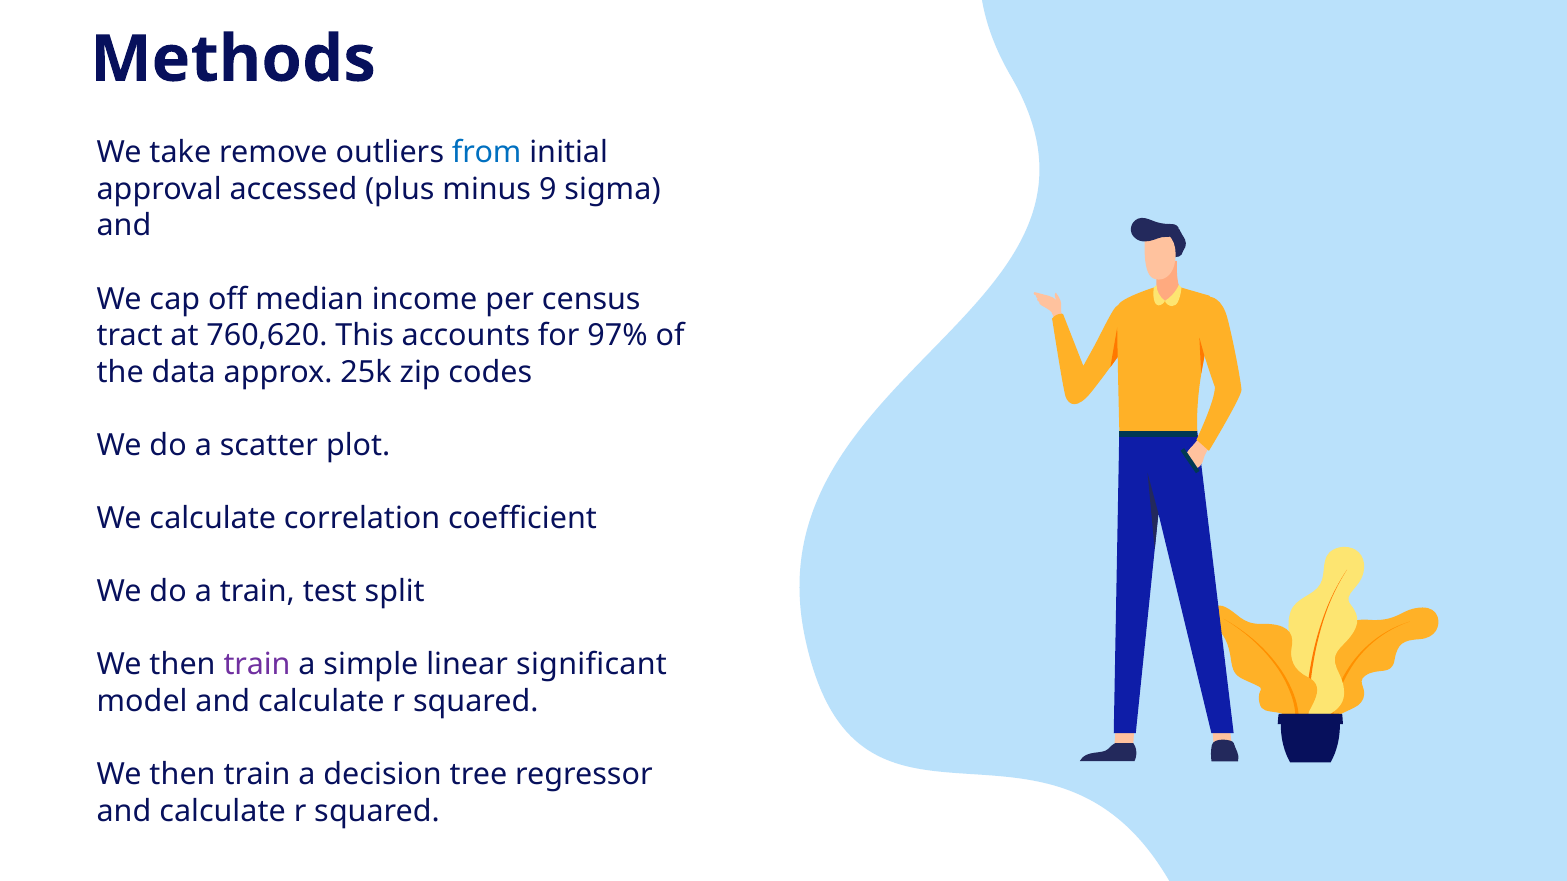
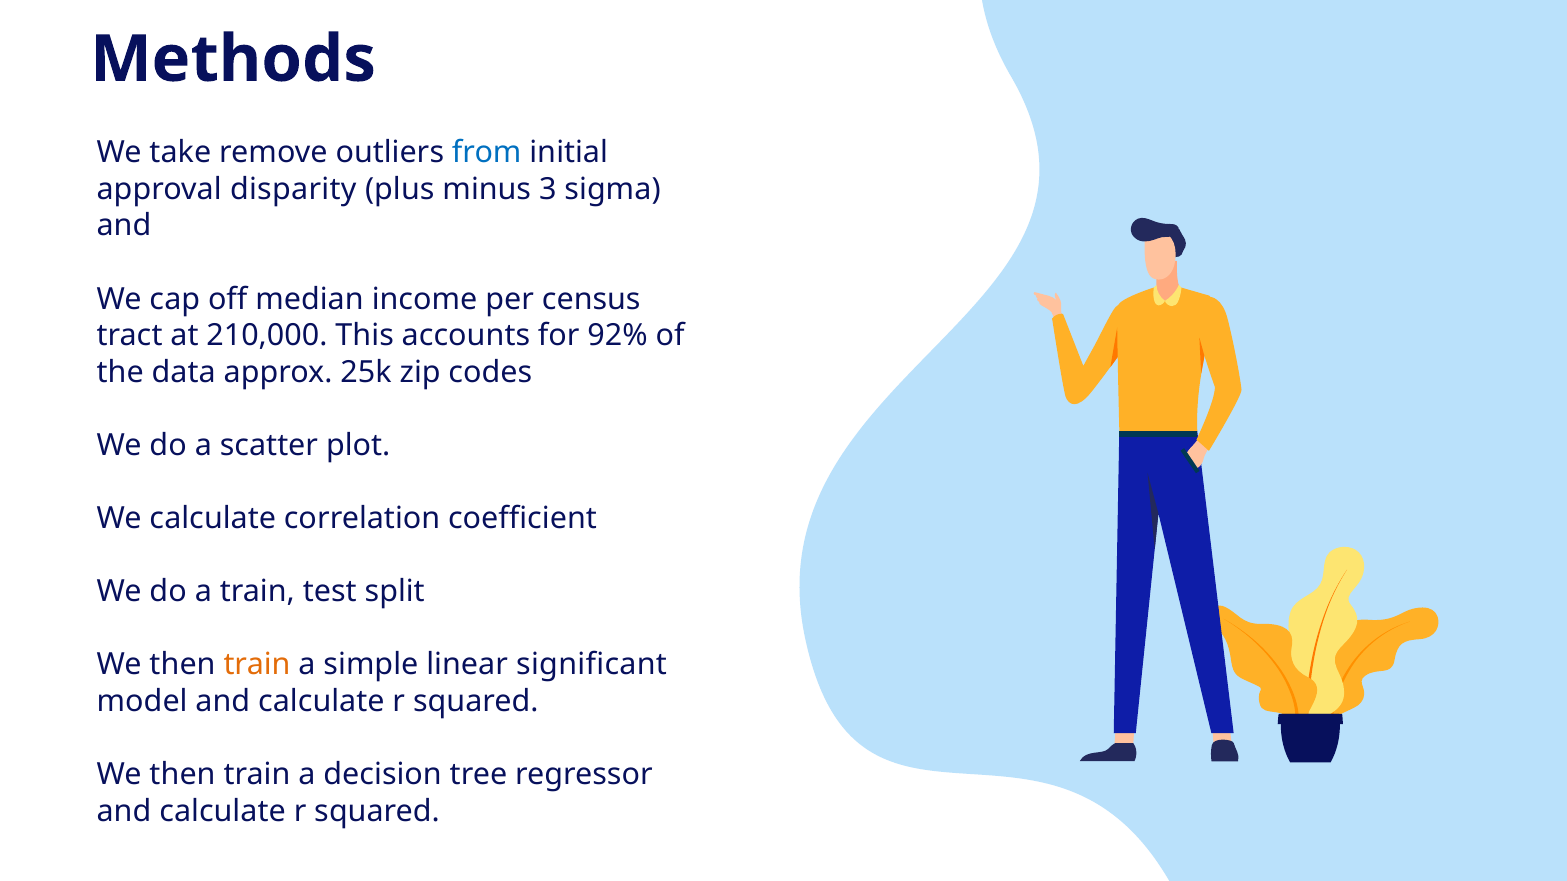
accessed: accessed -> disparity
9: 9 -> 3
760,620: 760,620 -> 210,000
97%: 97% -> 92%
train at (257, 665) colour: purple -> orange
